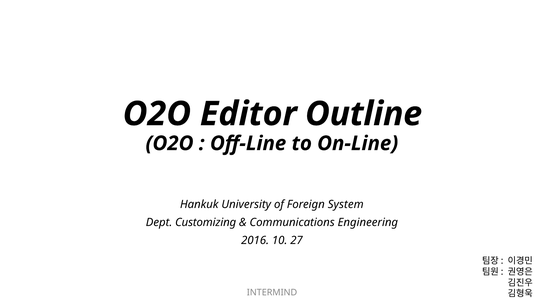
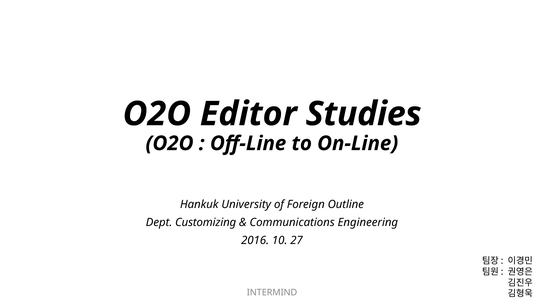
Outline: Outline -> Studies
System: System -> Outline
